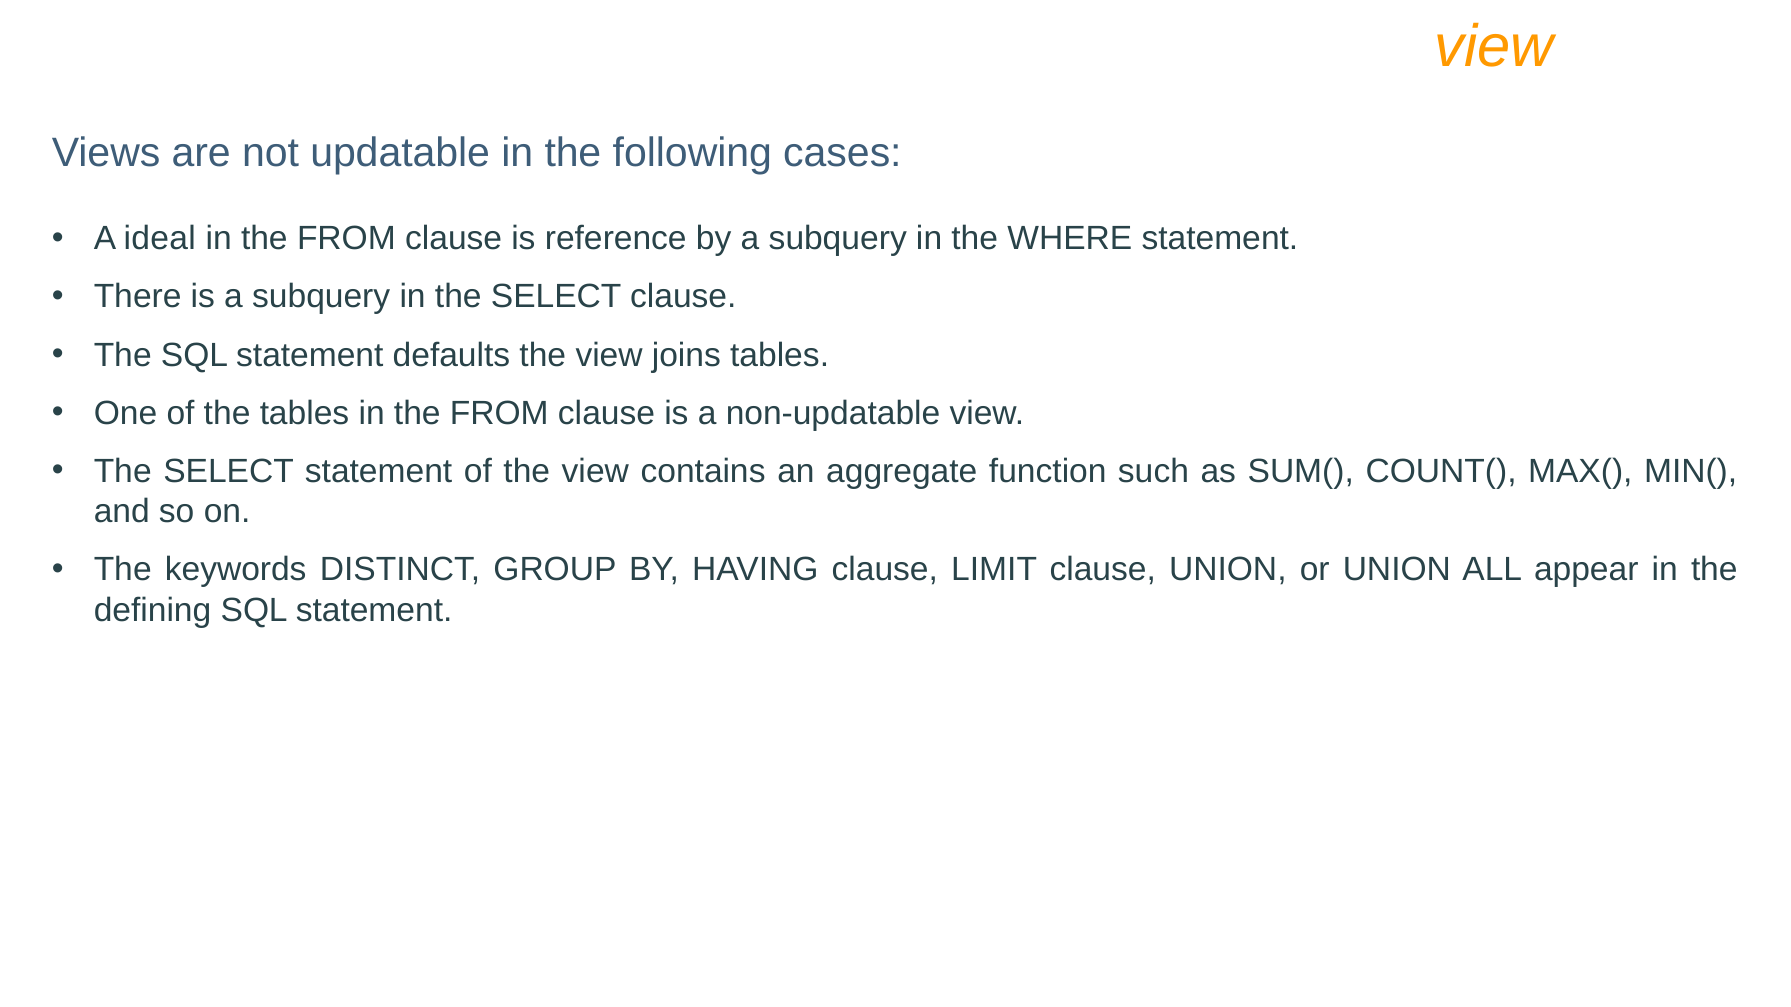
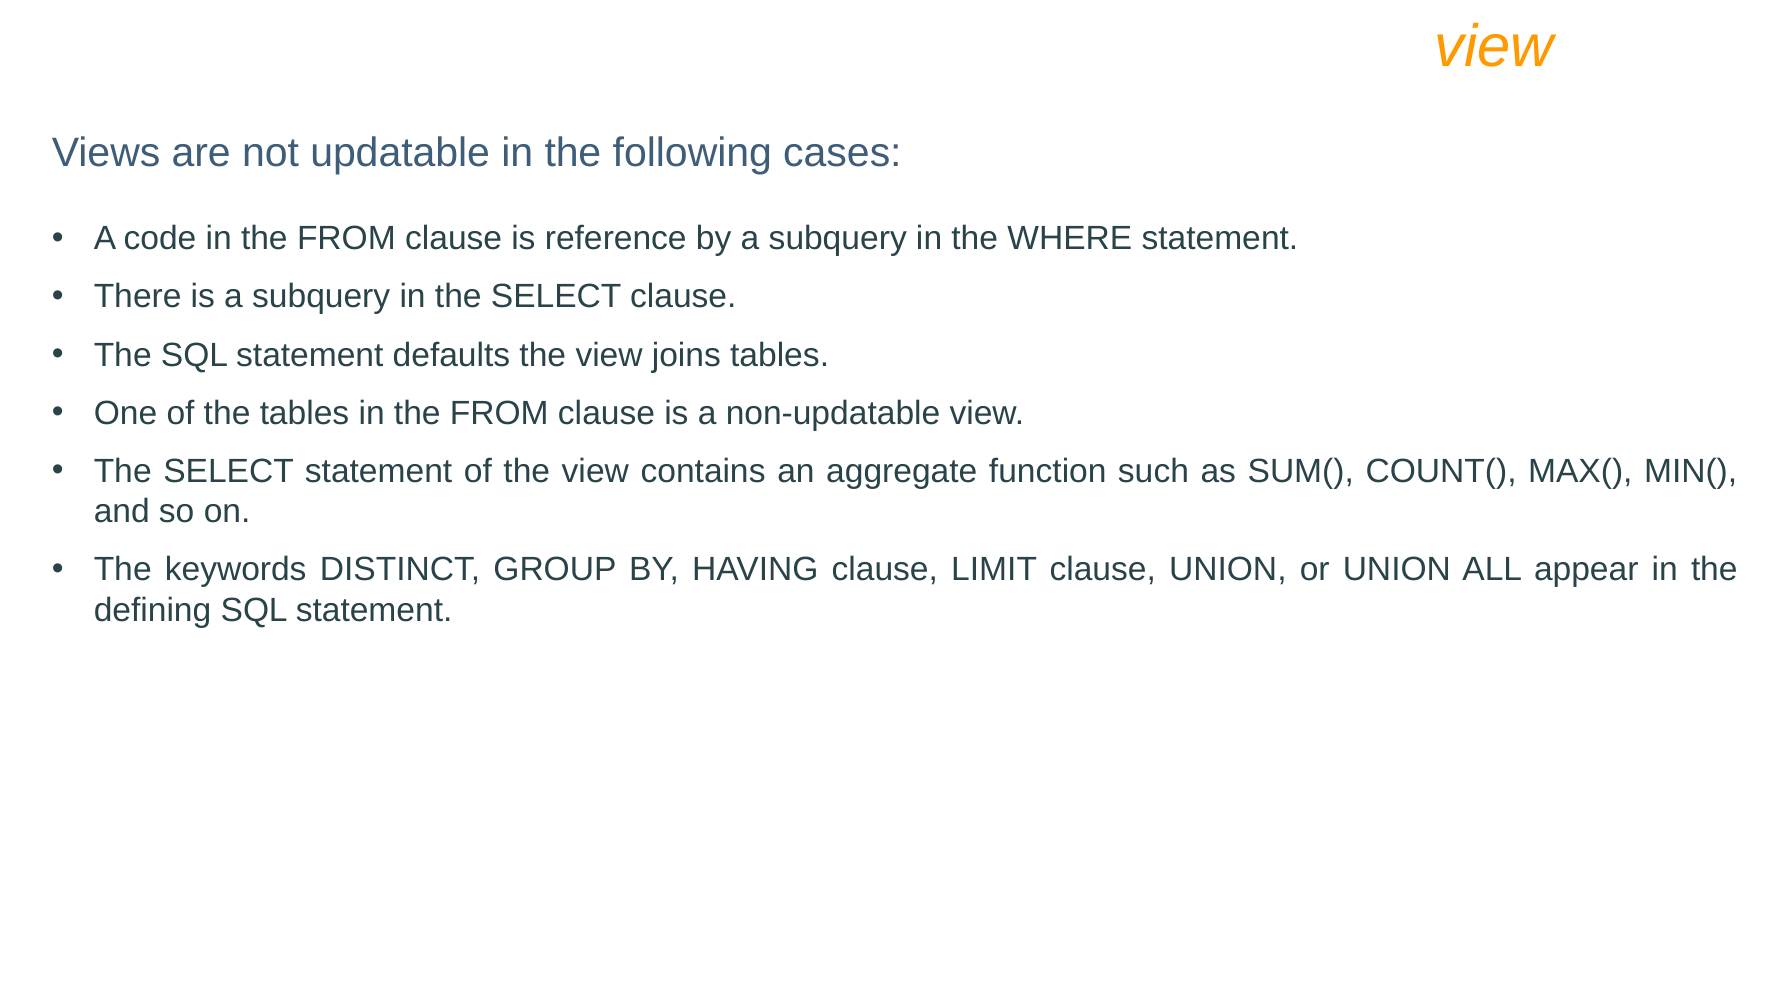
ideal: ideal -> code
